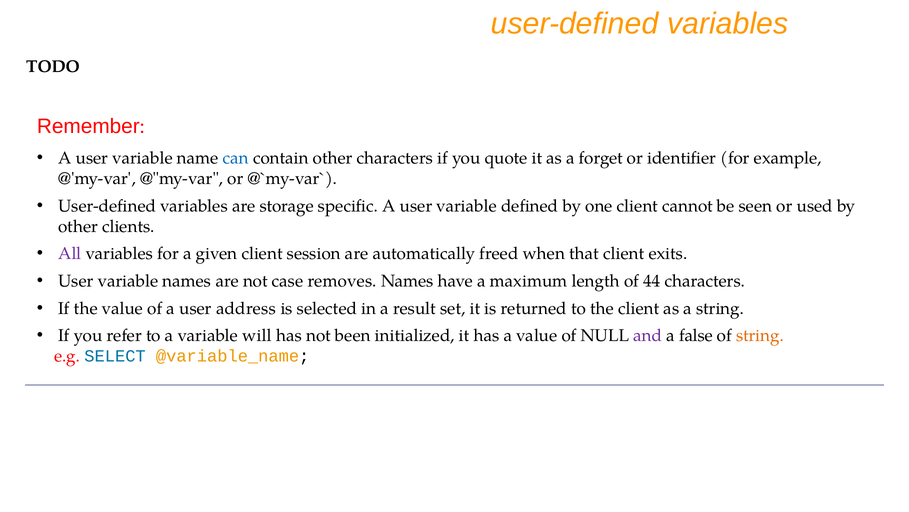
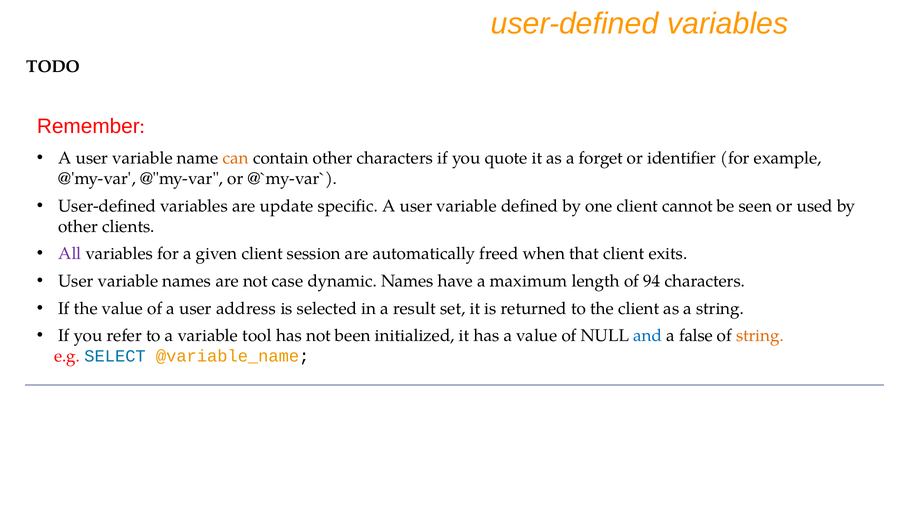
can colour: blue -> orange
storage: storage -> update
removes: removes -> dynamic
44: 44 -> 94
will: will -> tool
and colour: purple -> blue
